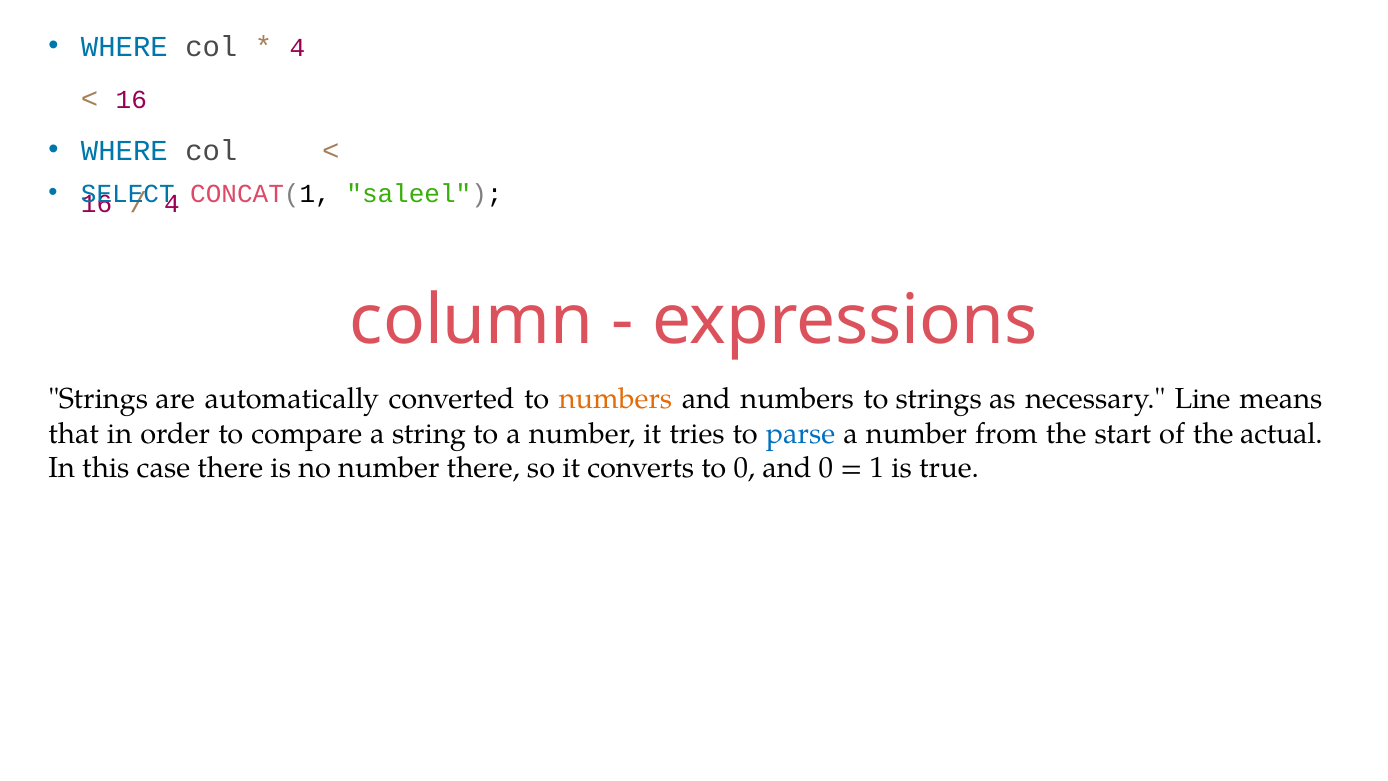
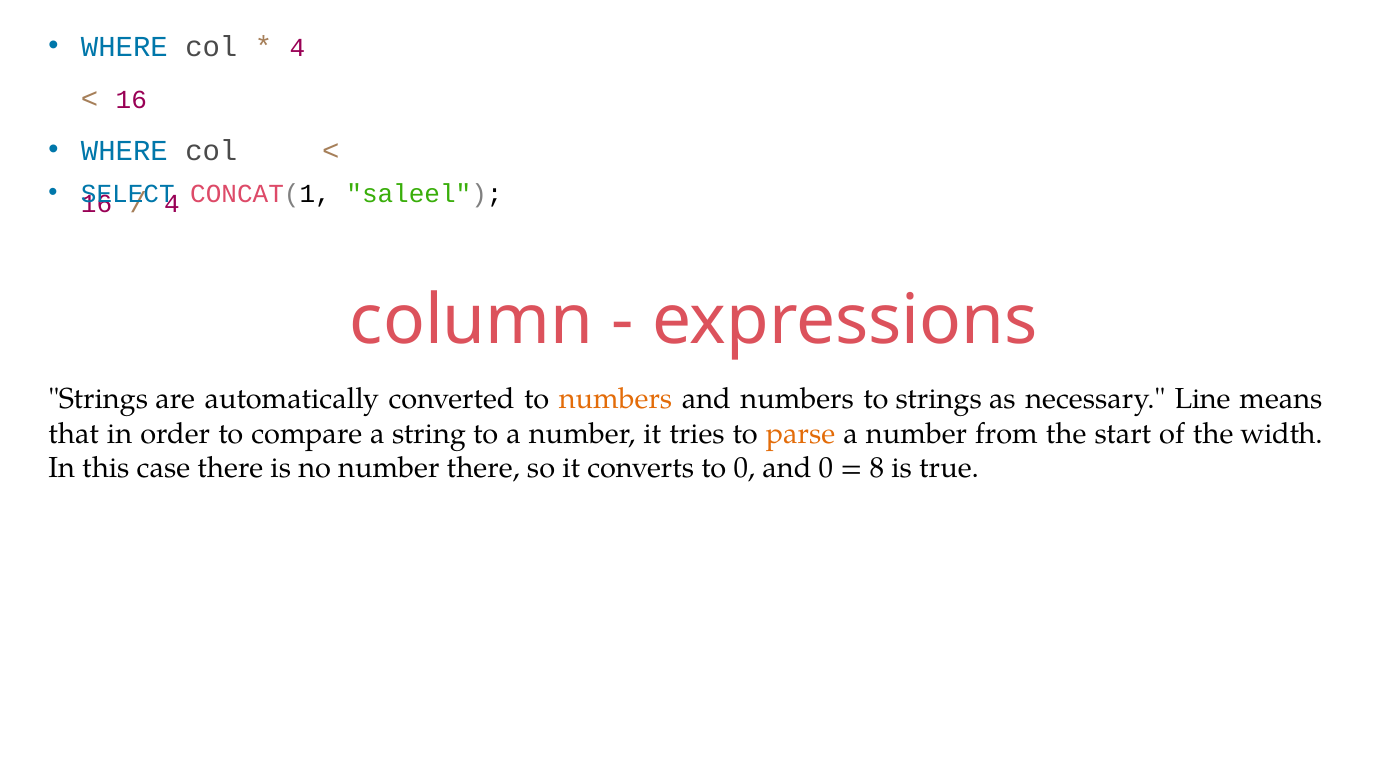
parse colour: blue -> orange
actual: actual -> width
1: 1 -> 8
